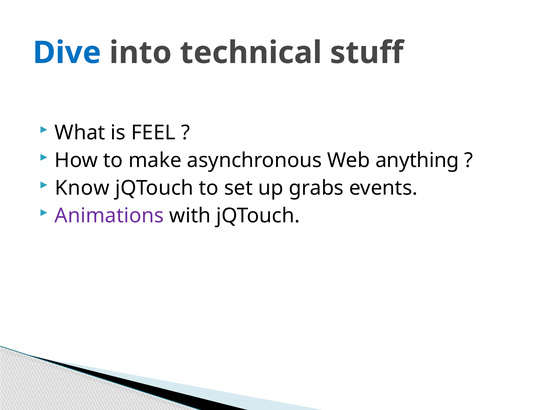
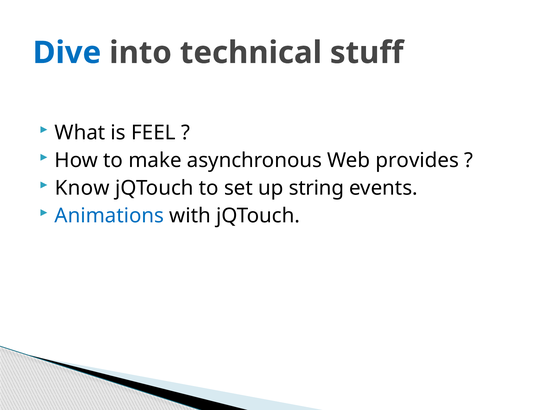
anything: anything -> provides
grabs: grabs -> string
Animations colour: purple -> blue
